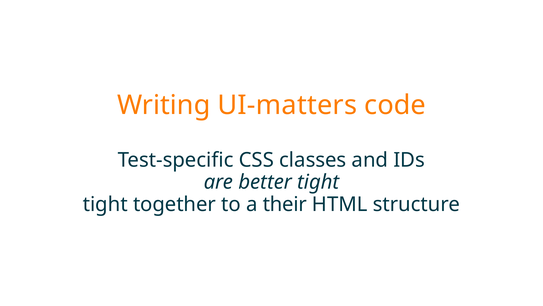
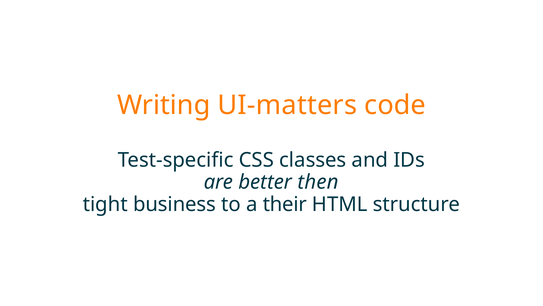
better tight: tight -> then
together: together -> business
